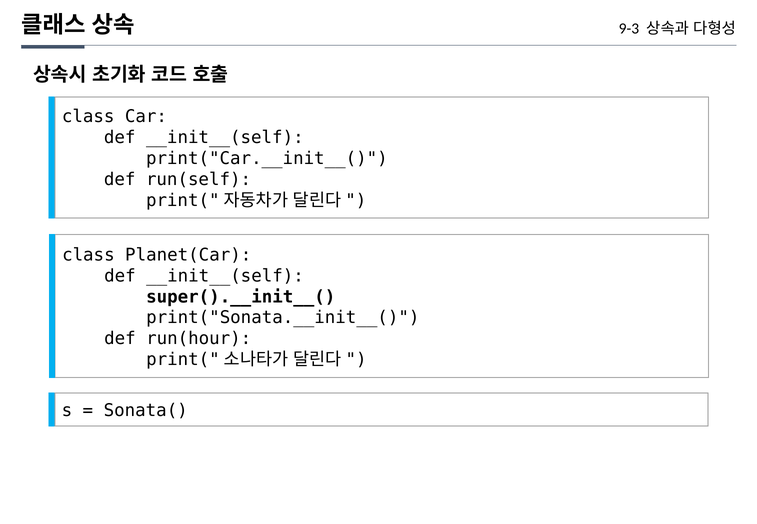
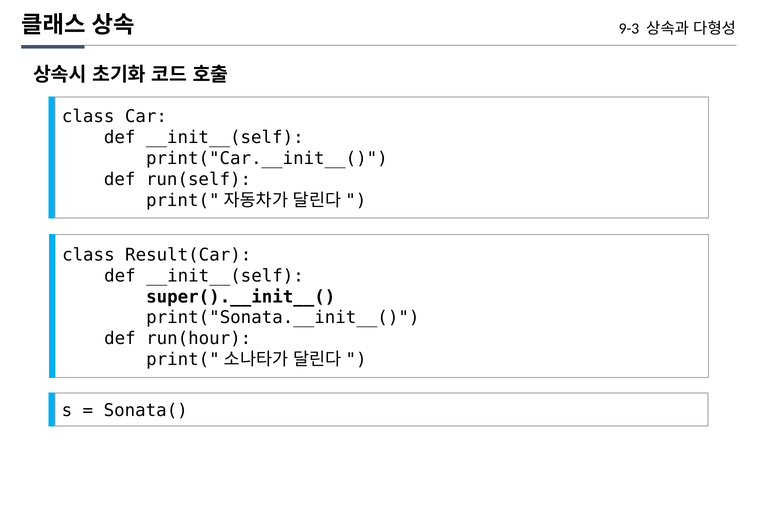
Planet(Car: Planet(Car -> Result(Car
